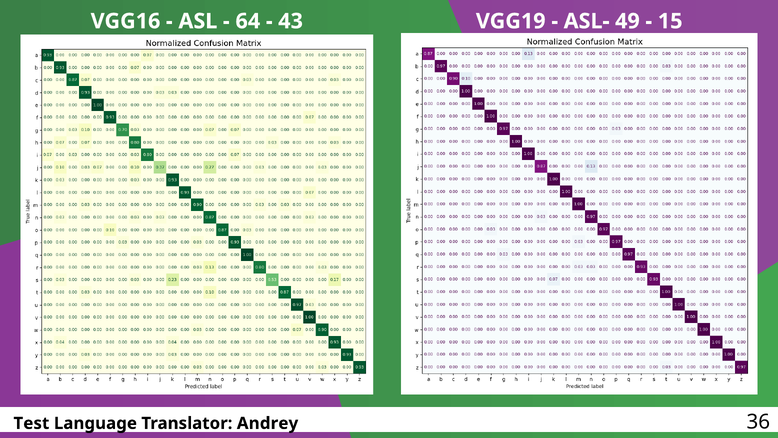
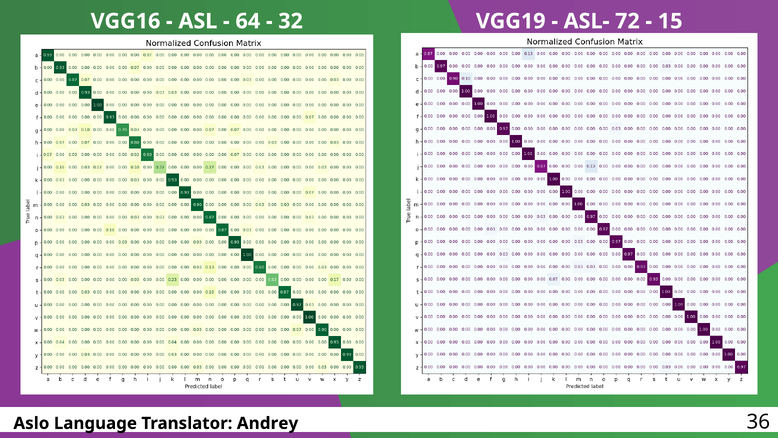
43: 43 -> 32
49: 49 -> 72
Test: Test -> Aslo
